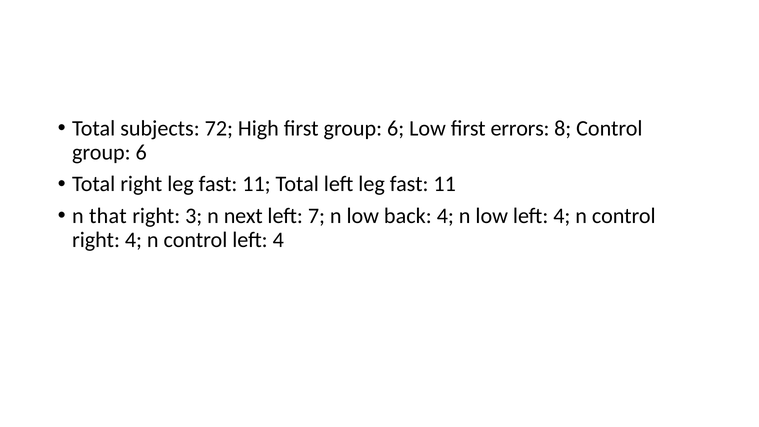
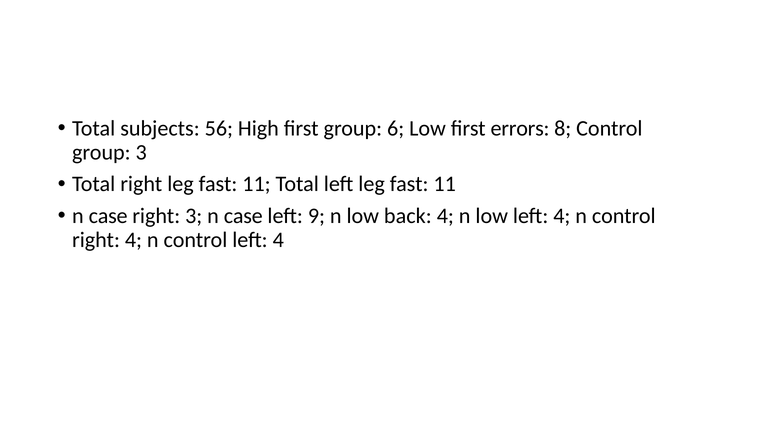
72: 72 -> 56
6 at (141, 152): 6 -> 3
that at (108, 216): that -> case
3 n next: next -> case
7: 7 -> 9
